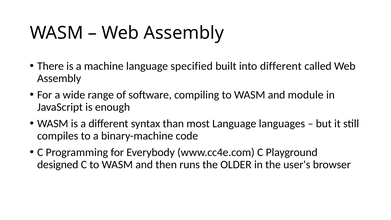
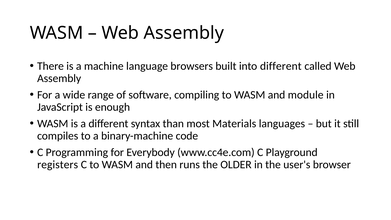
specified: specified -> browsers
most Language: Language -> Materials
designed: designed -> registers
